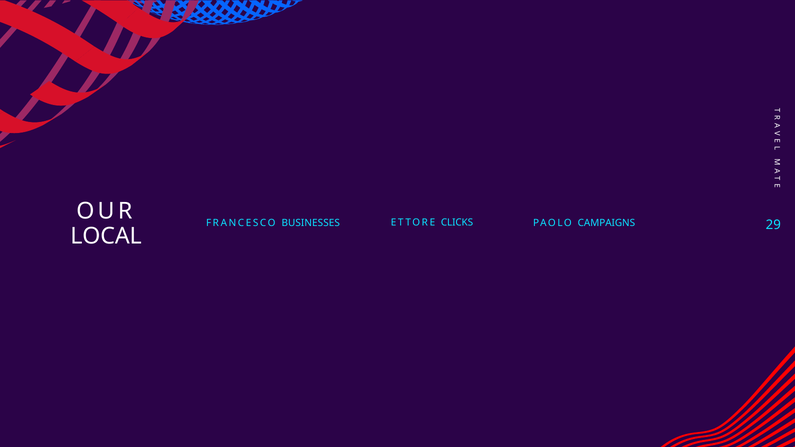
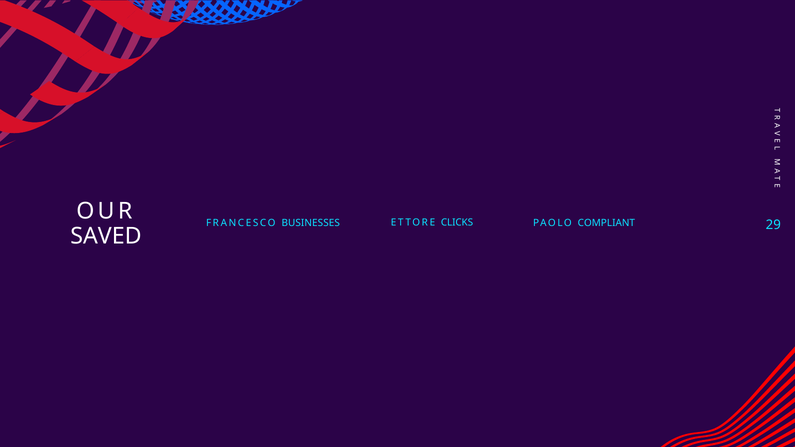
CAMPAIGNS: CAMPAIGNS -> COMPLIANT
LOCAL: LOCAL -> SAVED
